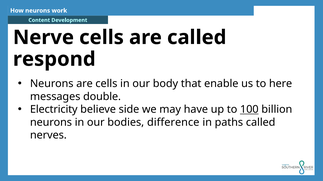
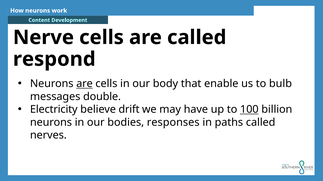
are at (84, 84) underline: none -> present
here: here -> bulb
side: side -> drift
difference: difference -> responses
